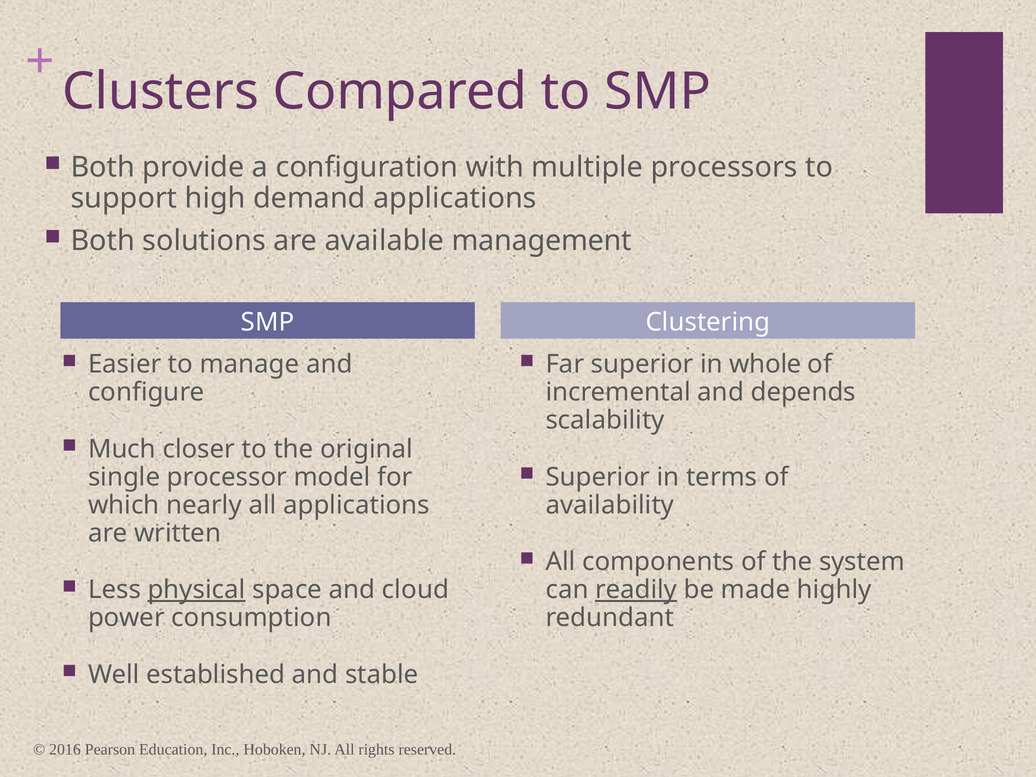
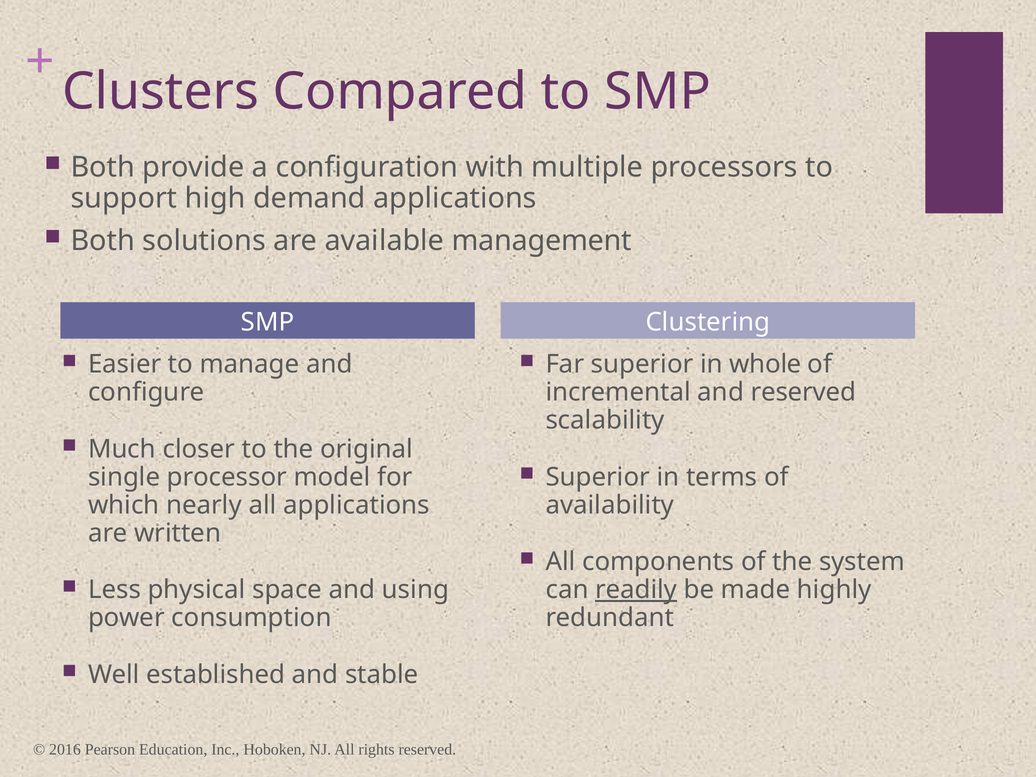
and depends: depends -> reserved
physical underline: present -> none
cloud: cloud -> using
